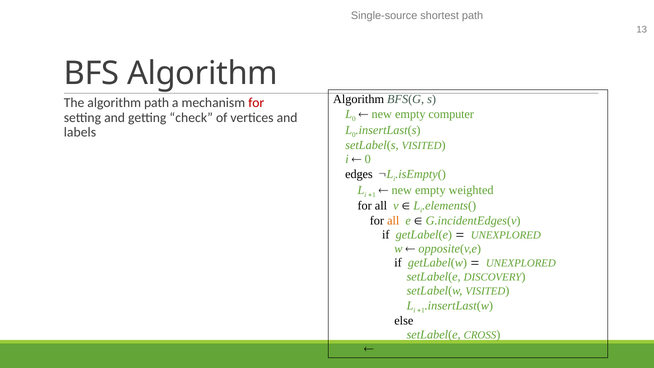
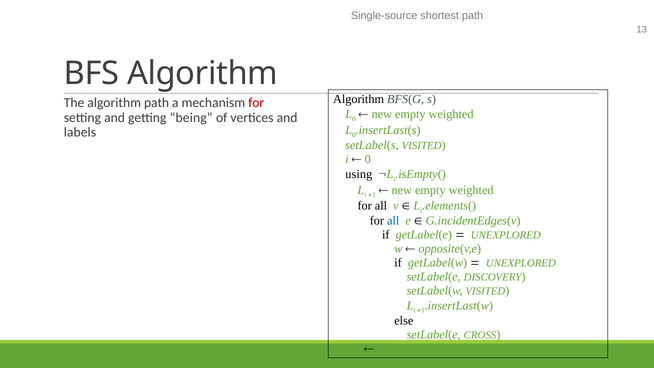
computer at (451, 114): computer -> weighted
check: check -> being
edges: edges -> using
all at (393, 221) colour: orange -> blue
